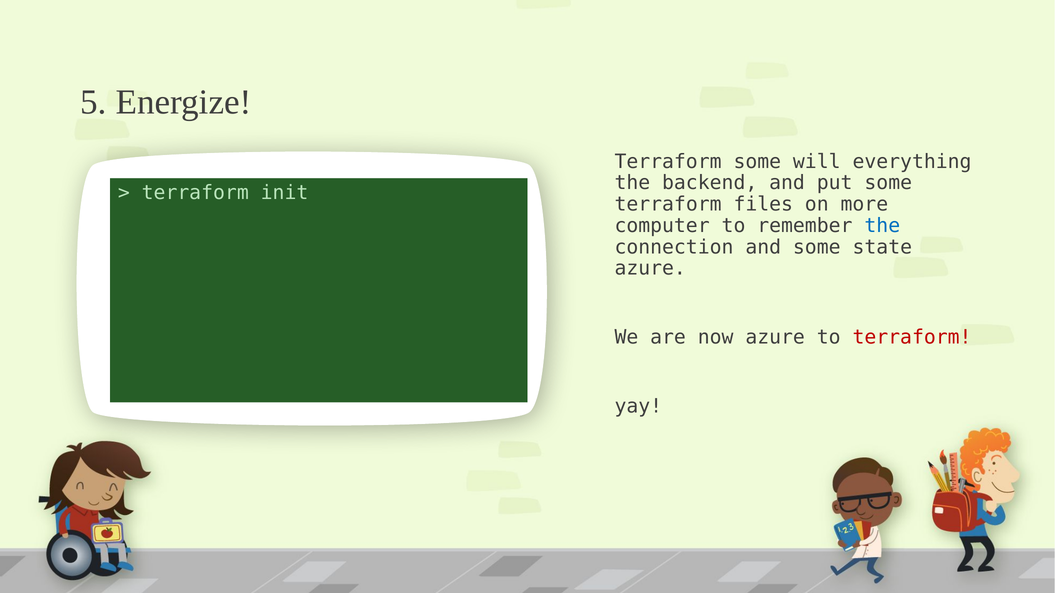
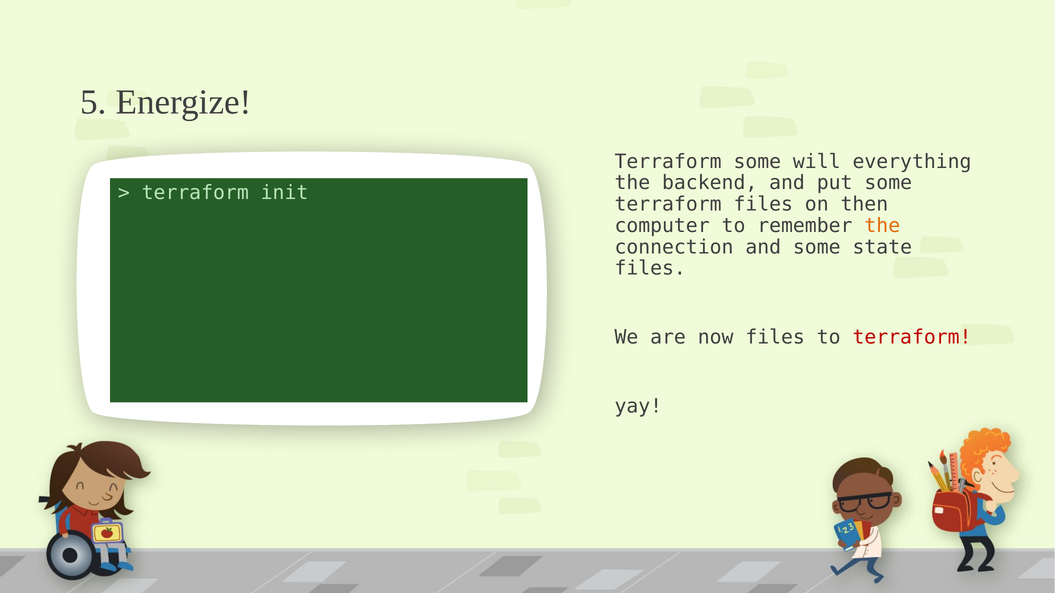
more: more -> then
the at (882, 226) colour: blue -> orange
azure at (650, 269): azure -> files
now azure: azure -> files
